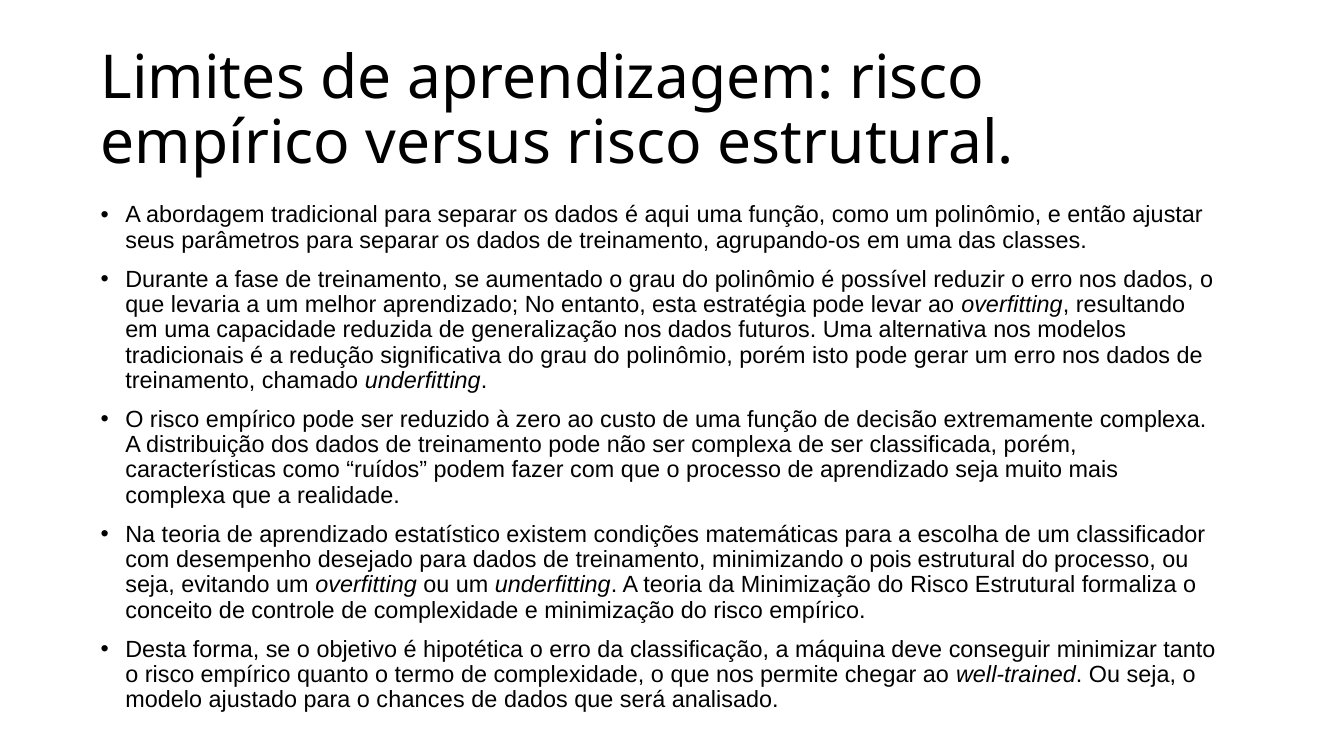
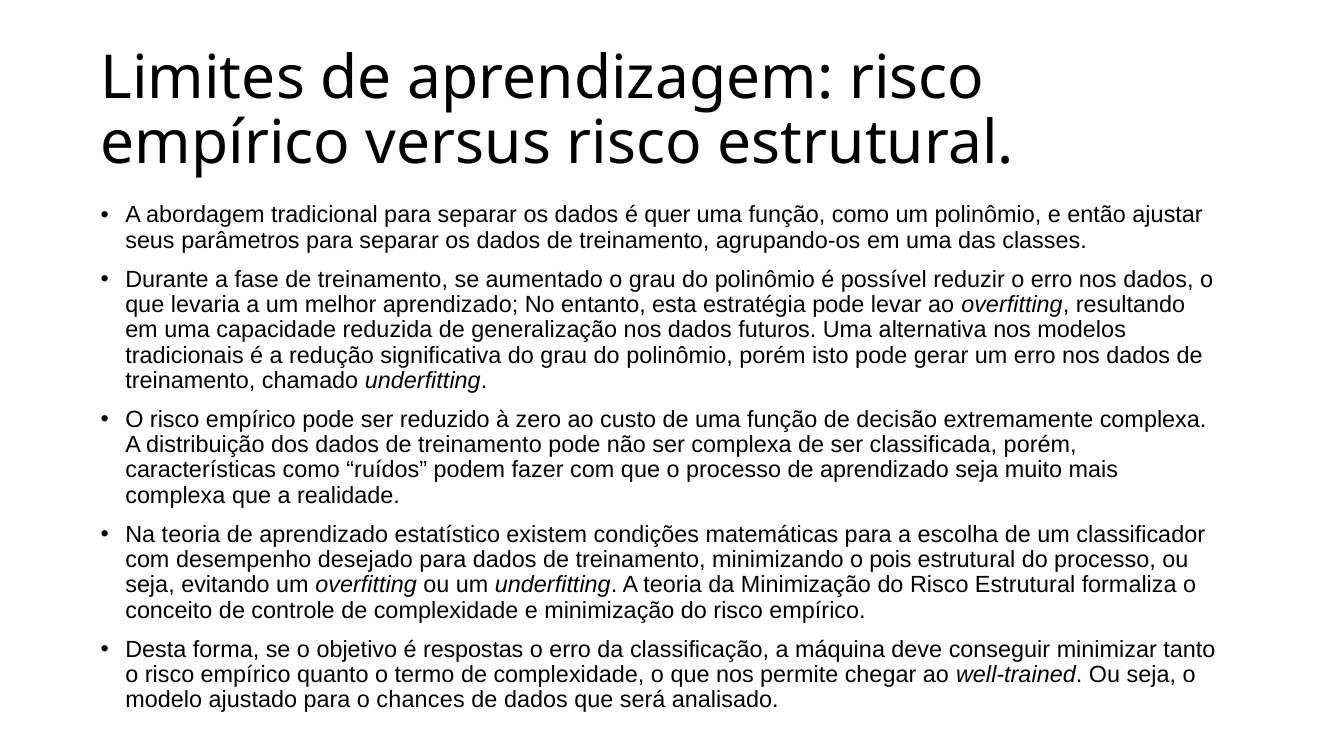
aqui: aqui -> quer
hipotética: hipotética -> respostas
